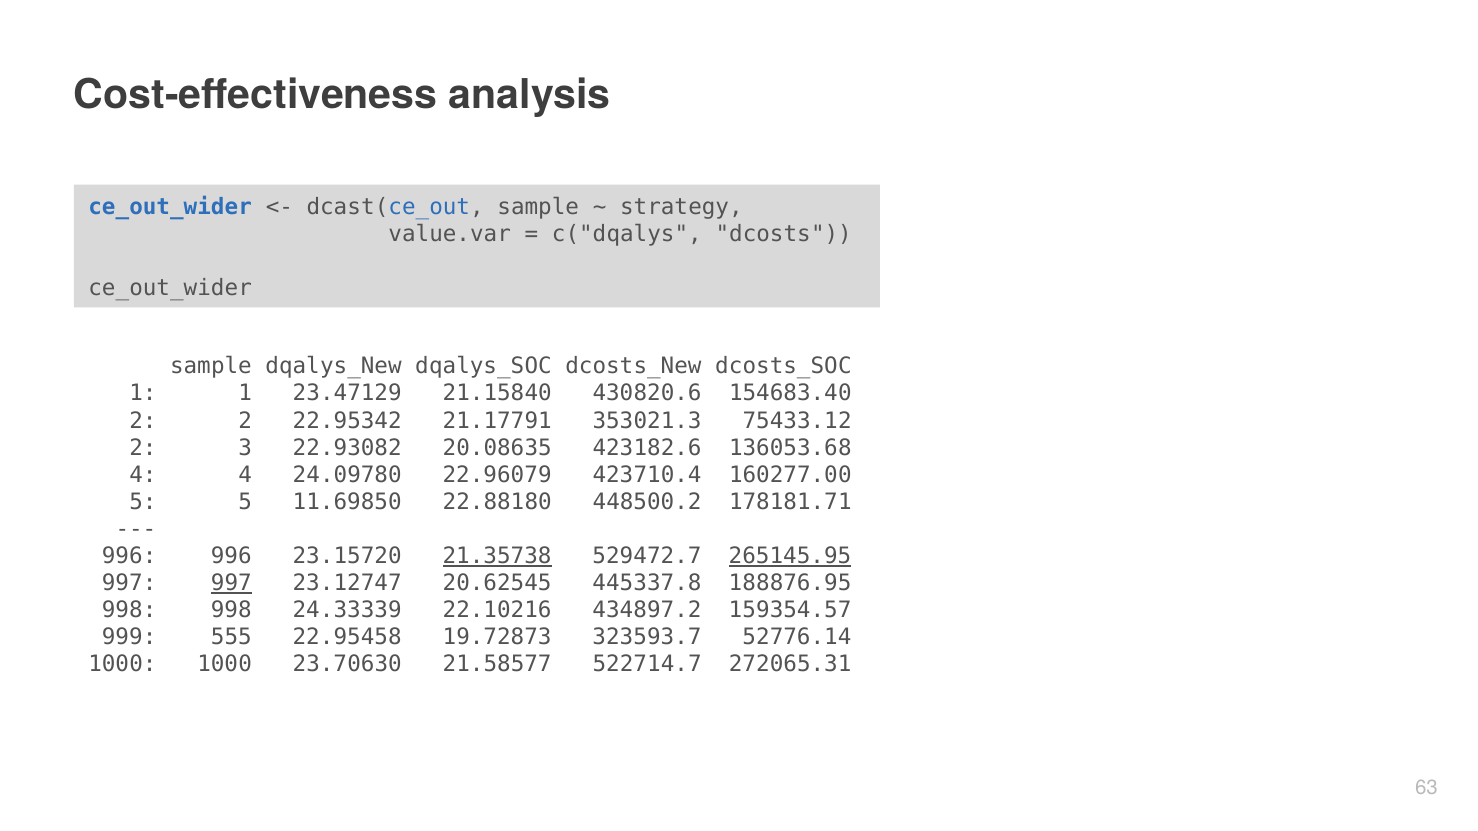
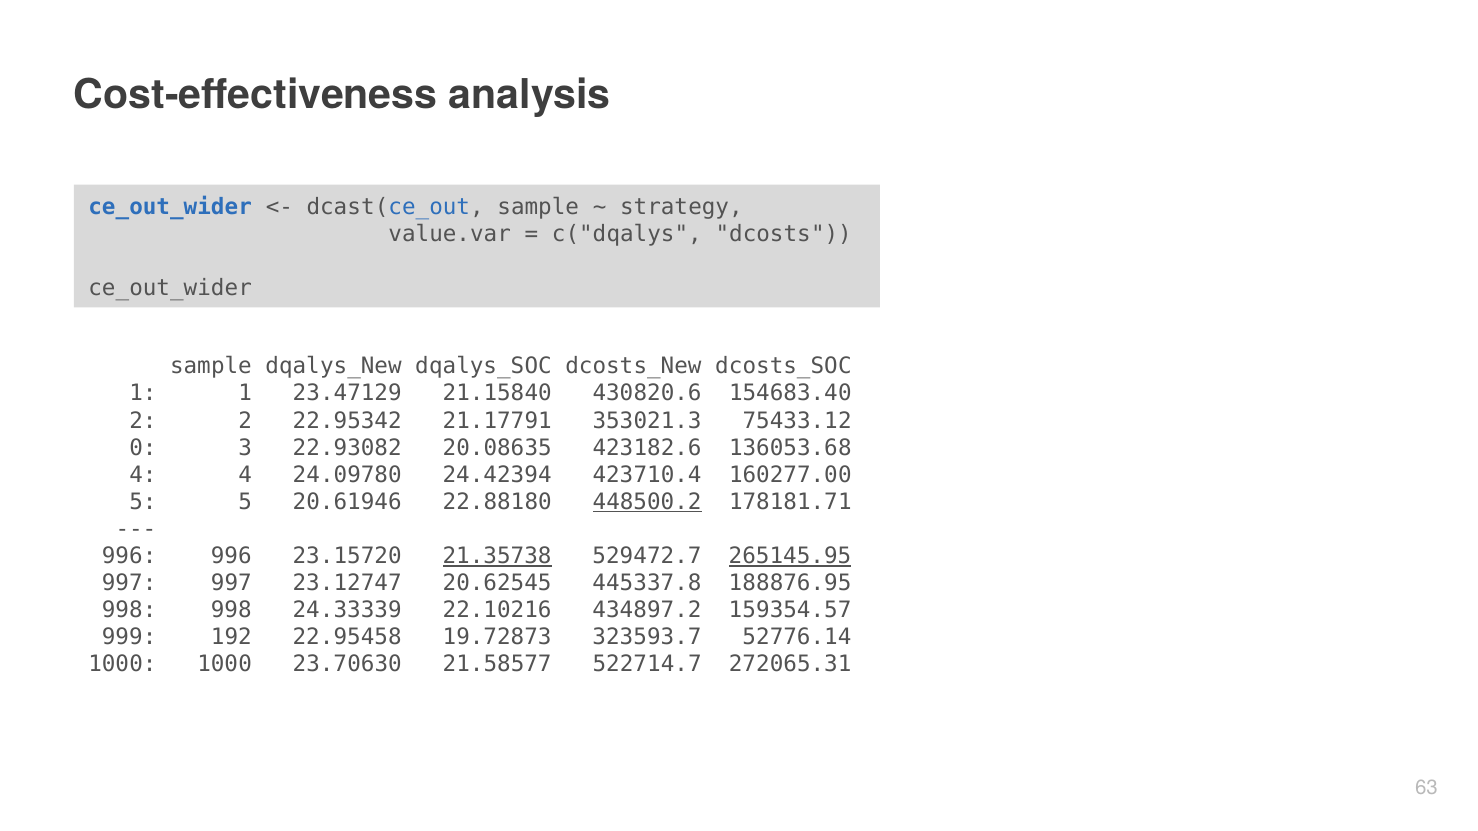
2 at (143, 448): 2 -> 0
22.96079: 22.96079 -> 24.42394
11.69850: 11.69850 -> 20.61946
448500.2 underline: none -> present
997 at (231, 584) underline: present -> none
555: 555 -> 192
